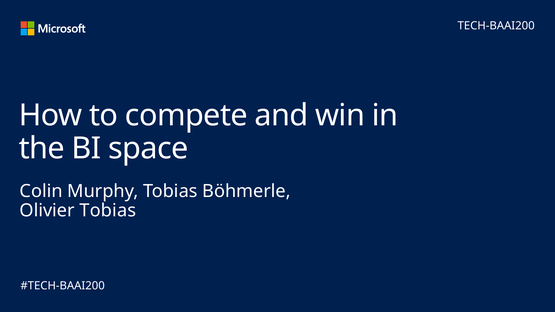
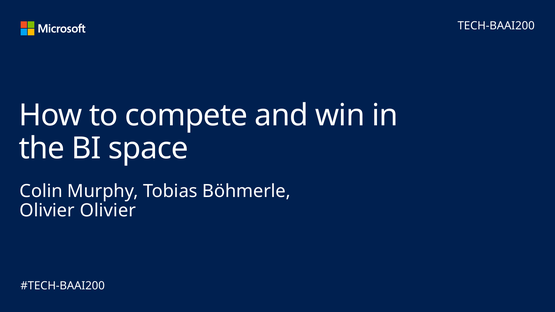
Olivier Tobias: Tobias -> Olivier
